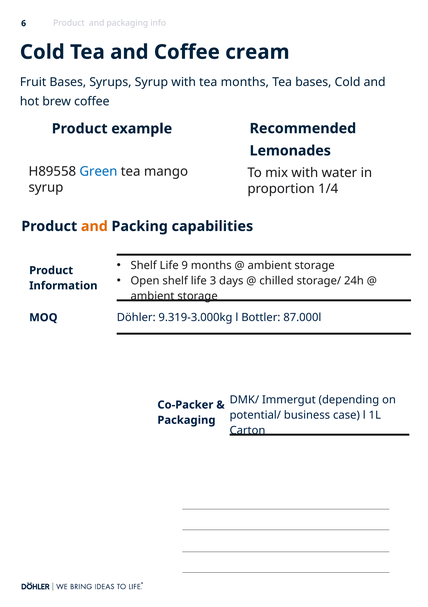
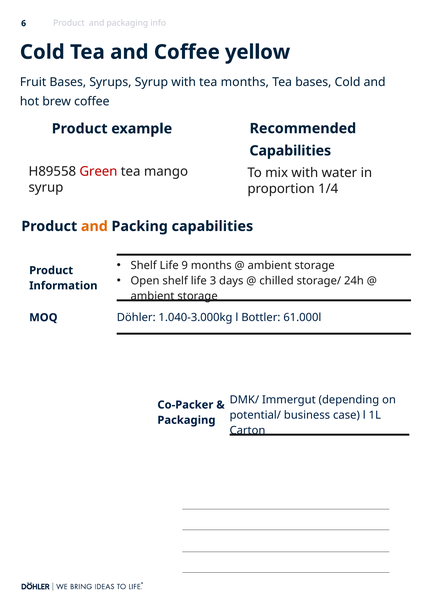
cream: cream -> yellow
Lemonades at (290, 151): Lemonades -> Capabilities
Green colour: blue -> red
9.319-3.000kg: 9.319-3.000kg -> 1.040-3.000kg
87.000l: 87.000l -> 61.000l
